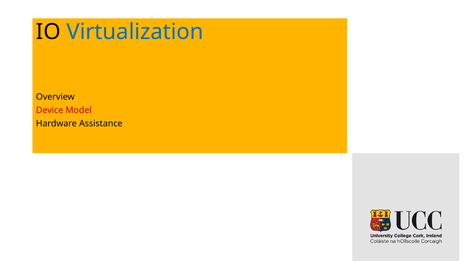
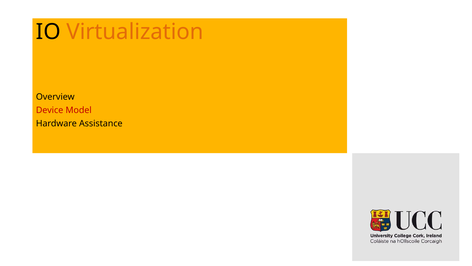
Virtualization colour: blue -> orange
